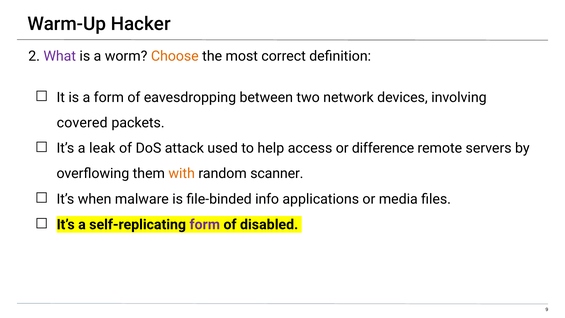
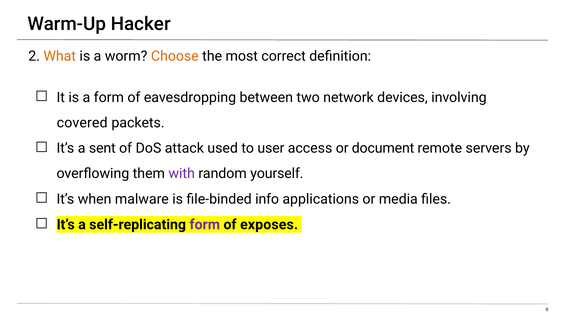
What colour: purple -> orange
leak: leak -> sent
help: help -> user
difference: difference -> document
with colour: orange -> purple
scanner: scanner -> yourself
disabled: disabled -> exposes
